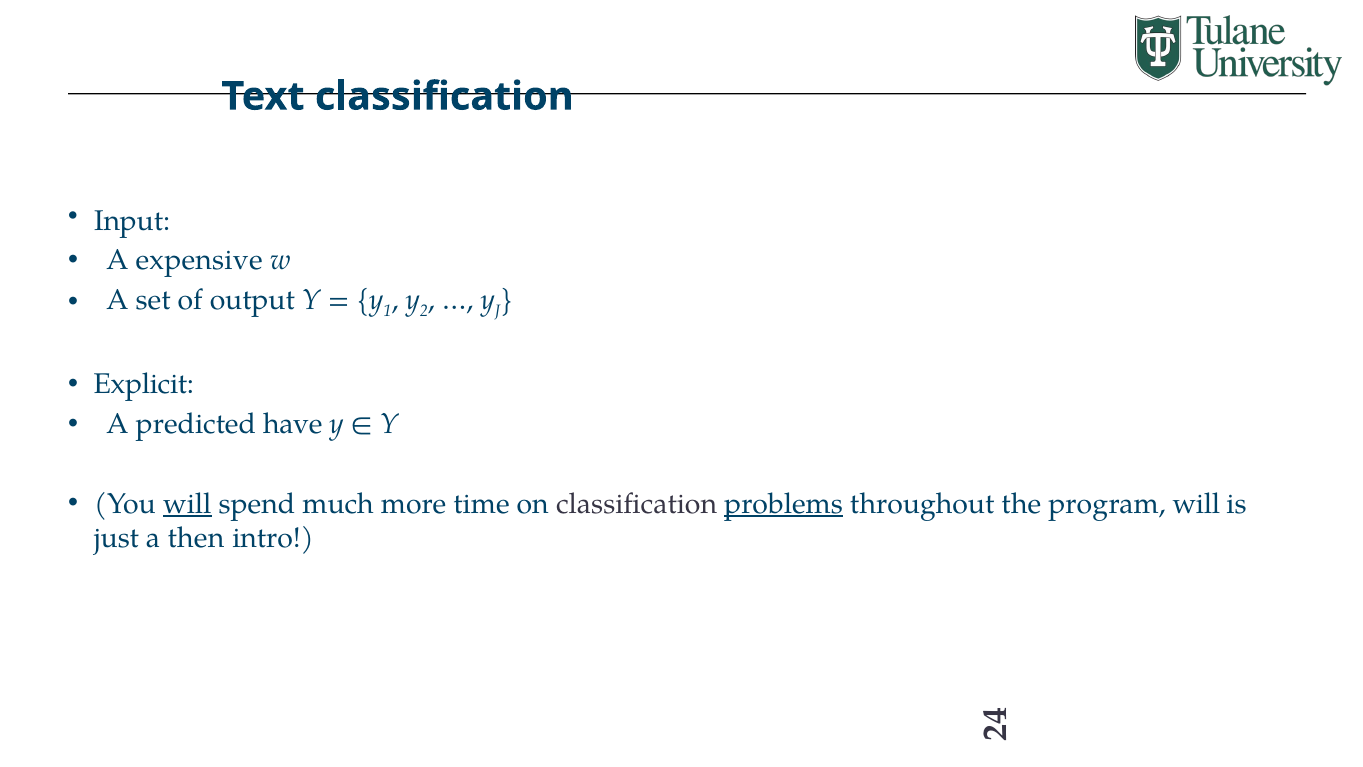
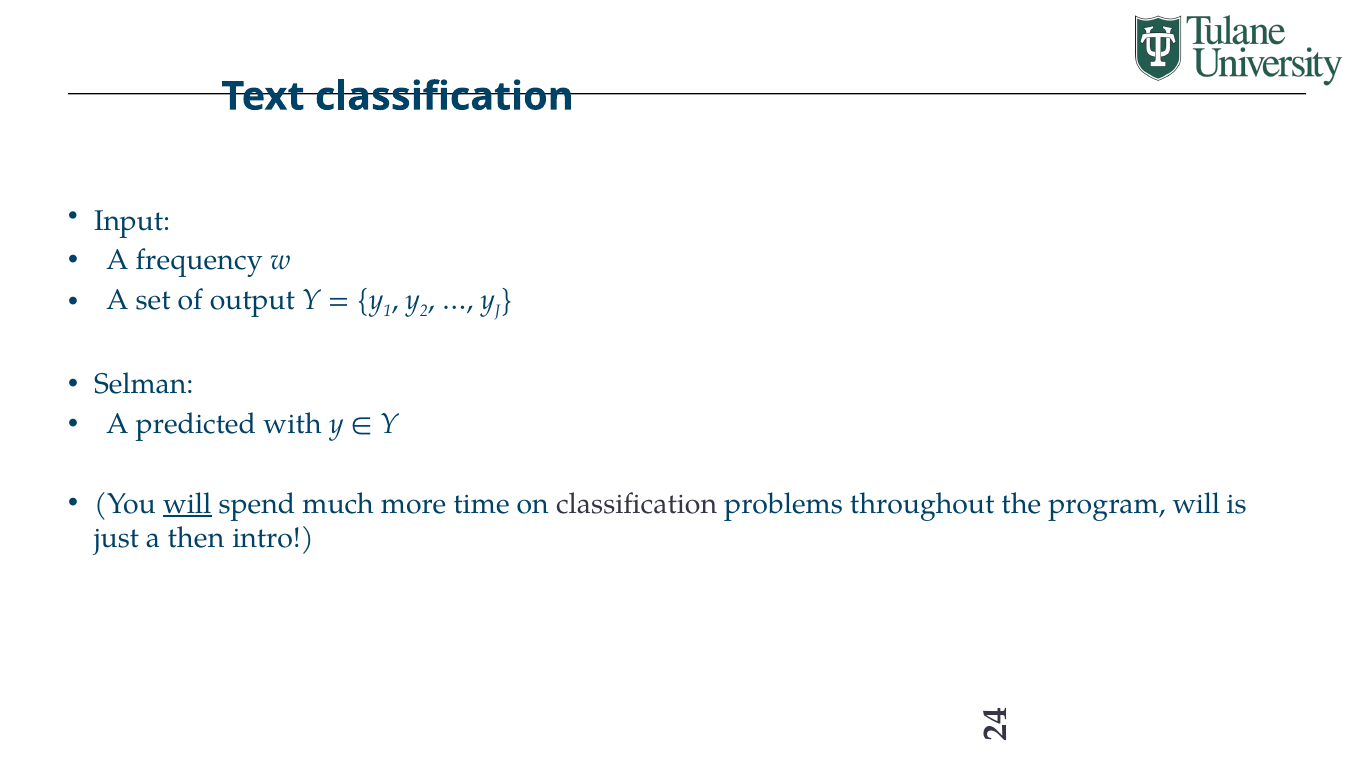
expensive: expensive -> frequency
Explicit: Explicit -> Selman
have: have -> with
problems underline: present -> none
